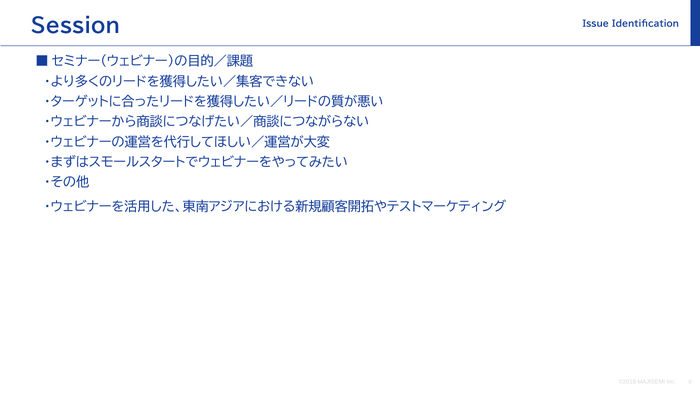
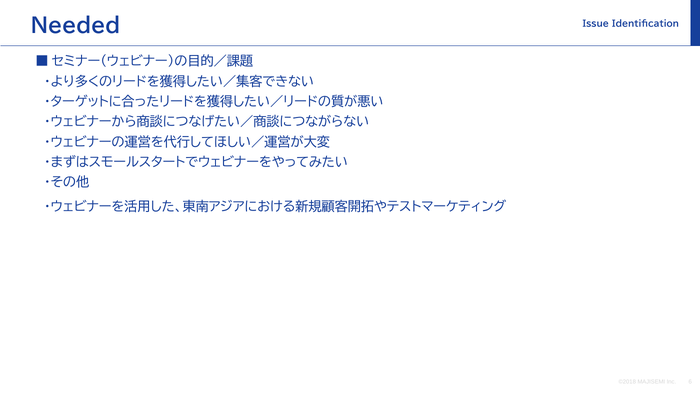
Session: Session -> Needed
